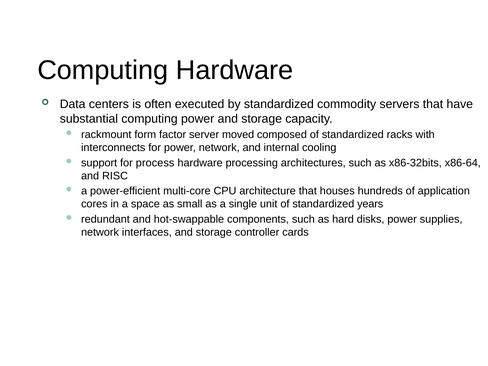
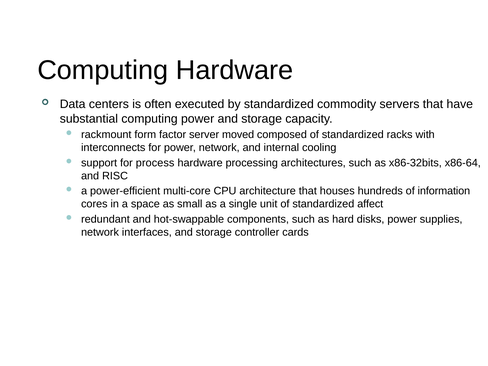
application: application -> information
years: years -> affect
